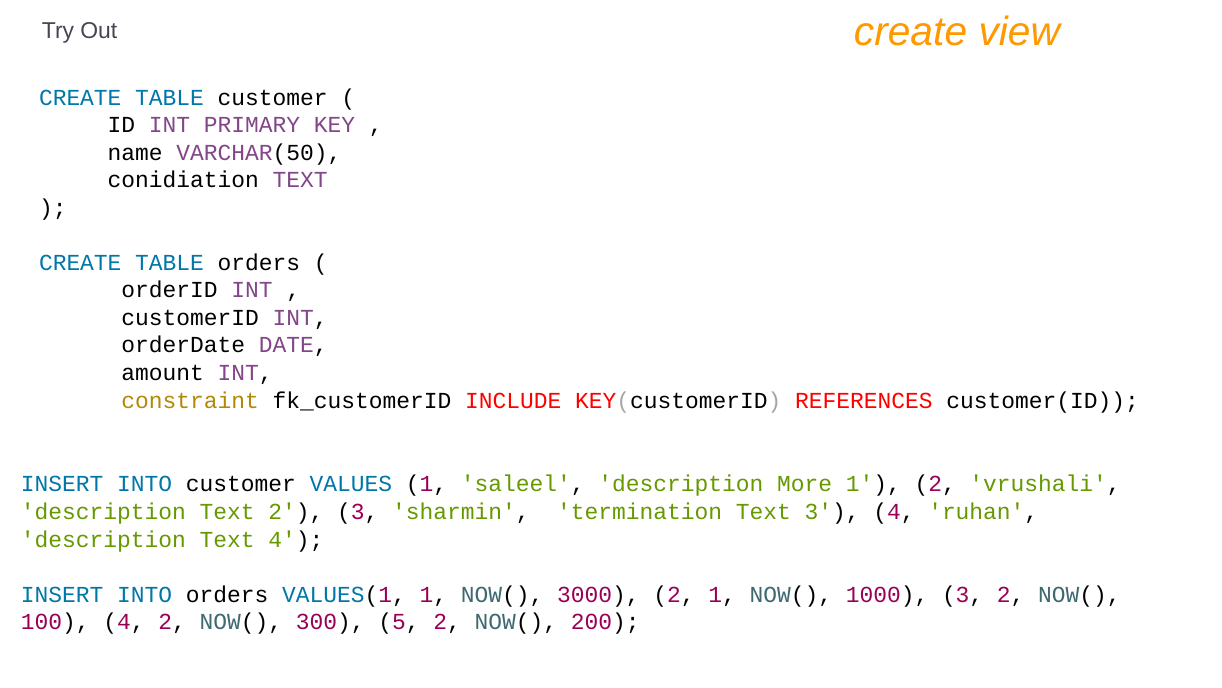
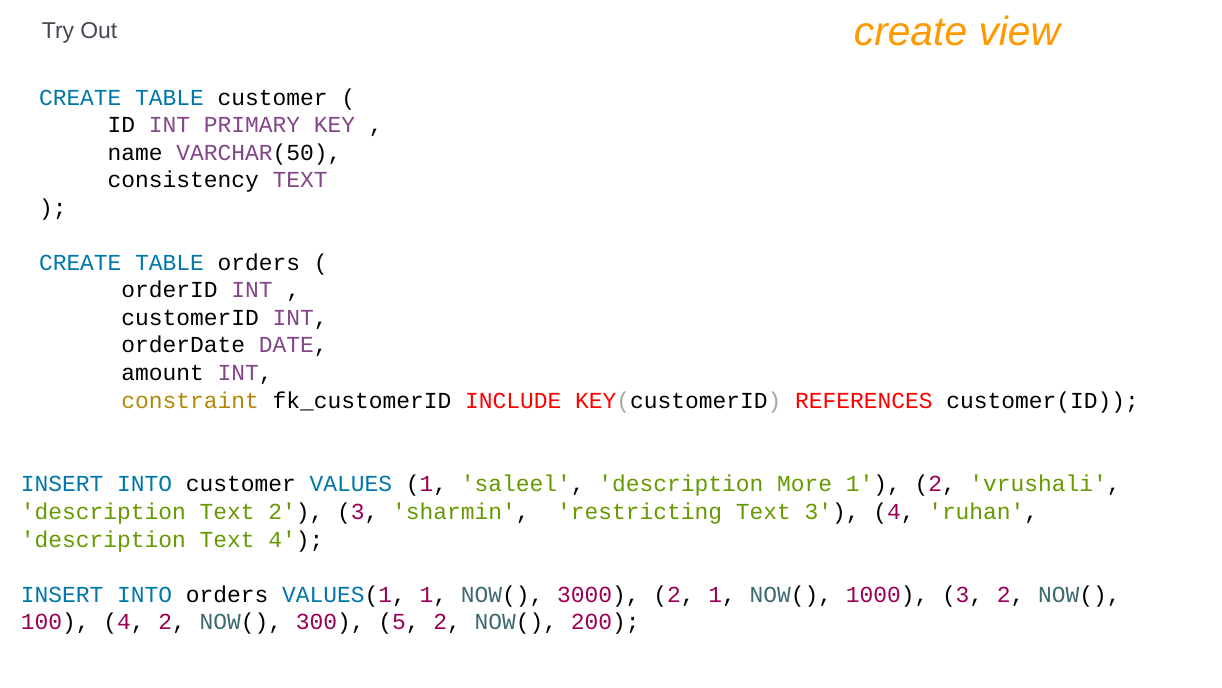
conidiation: conidiation -> consistency
termination: termination -> restricting
